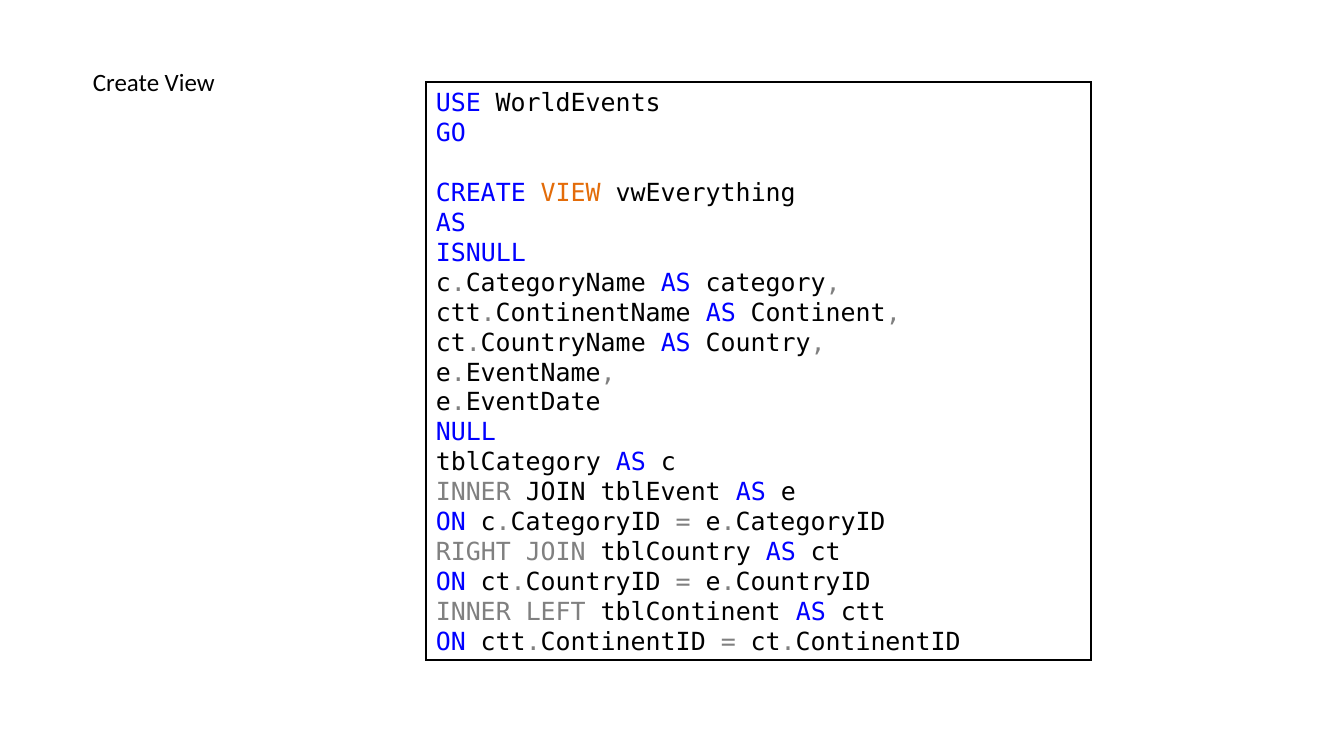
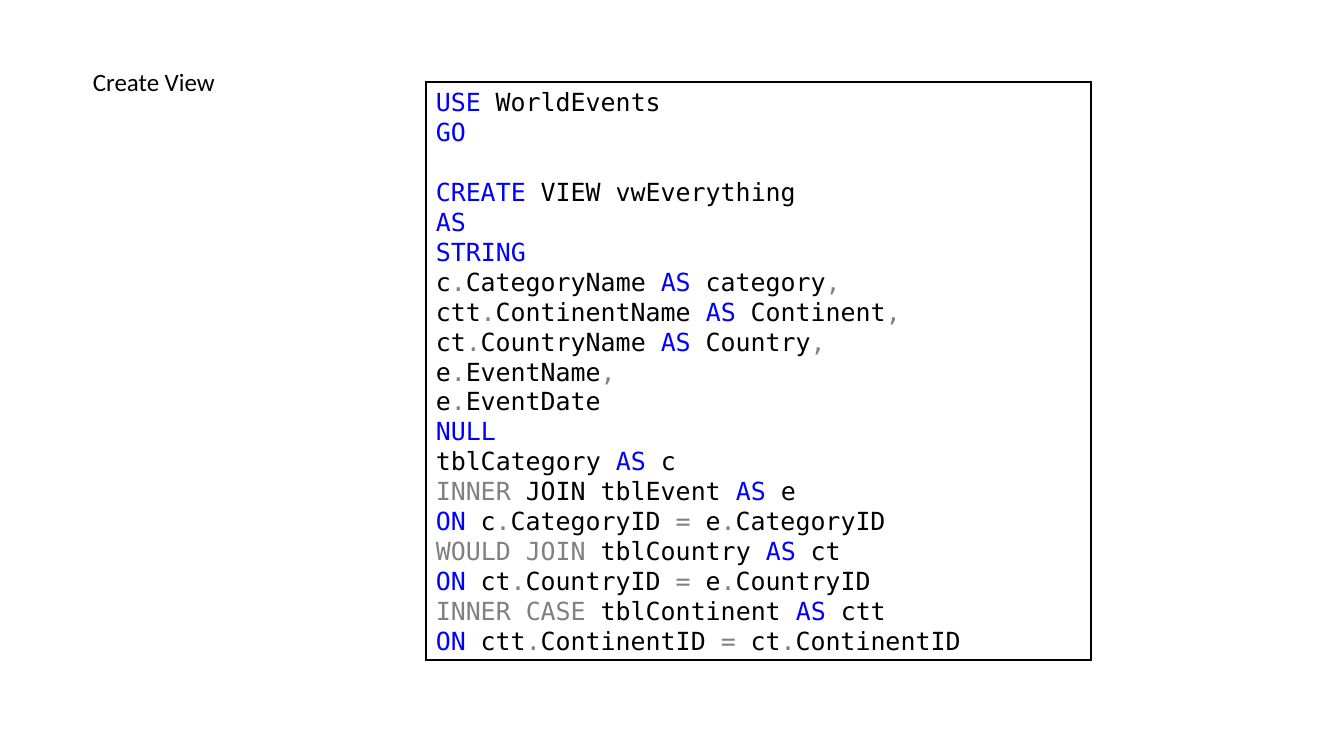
VIEW at (571, 193) colour: orange -> black
ISNULL: ISNULL -> STRING
RIGHT: RIGHT -> WOULD
LEFT: LEFT -> CASE
